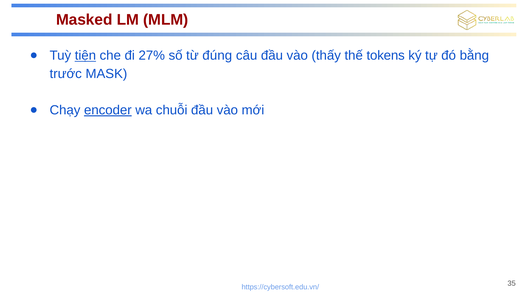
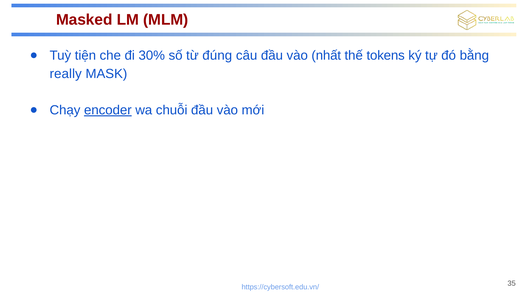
tiện underline: present -> none
27%: 27% -> 30%
thấy: thấy -> nhất
trước: trước -> really
